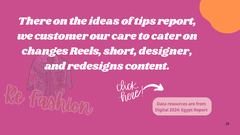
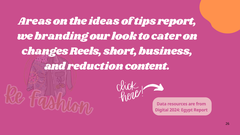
There: There -> Areas
customer: customer -> branding
care: care -> look
designer: designer -> business
redesigns: redesigns -> reduction
